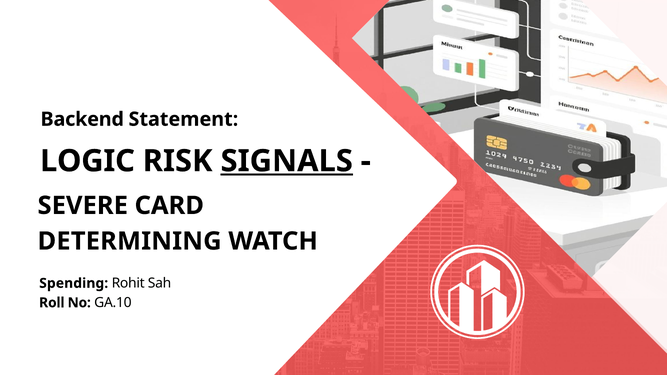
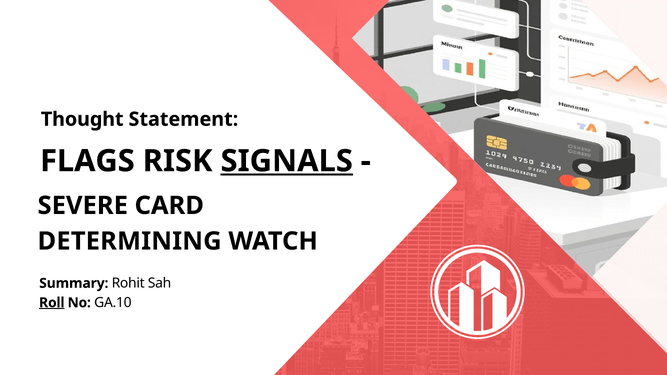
Backend: Backend -> Thought
LOGIC: LOGIC -> FLAGS
Spending: Spending -> Summary
Roll underline: none -> present
